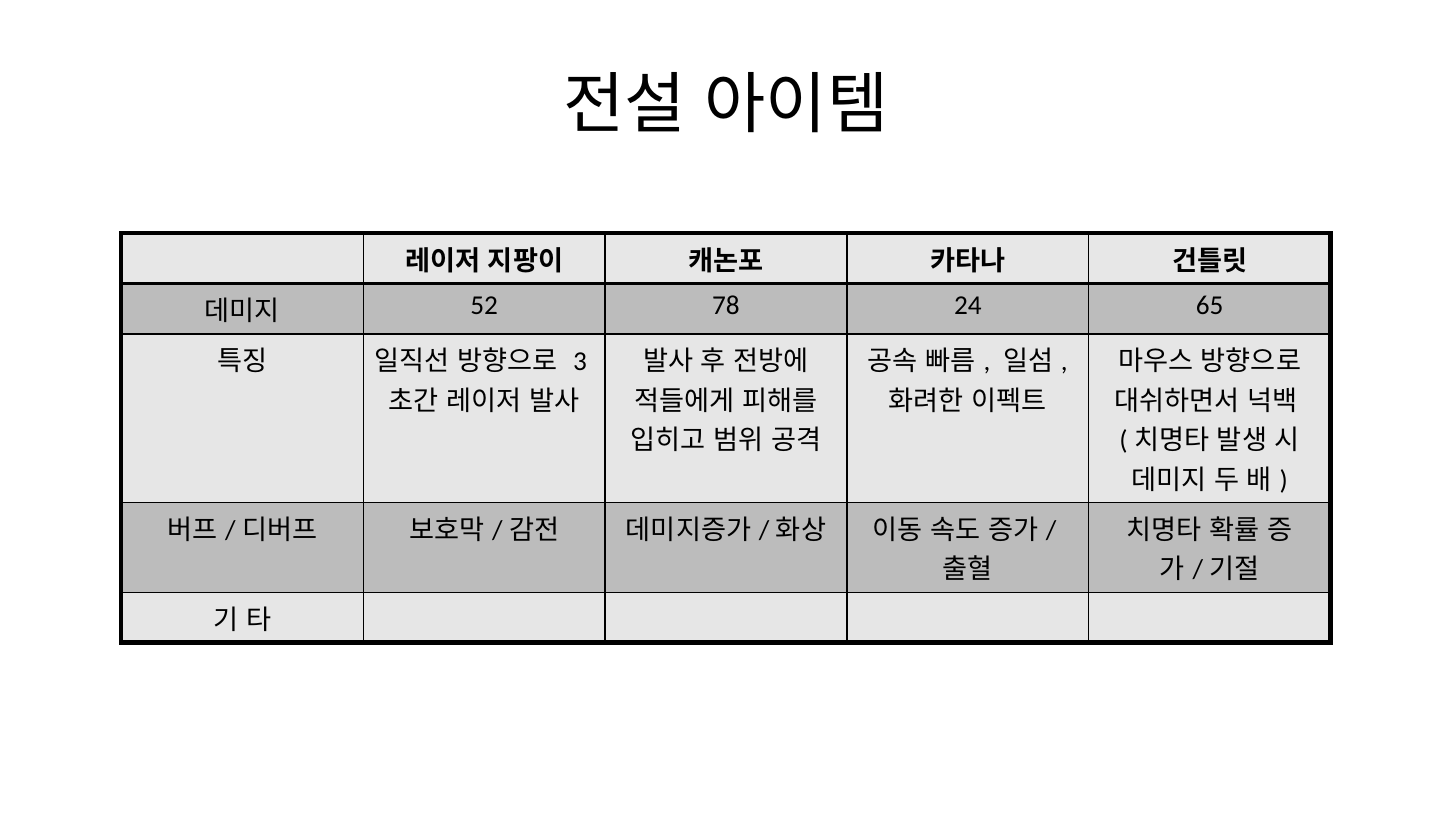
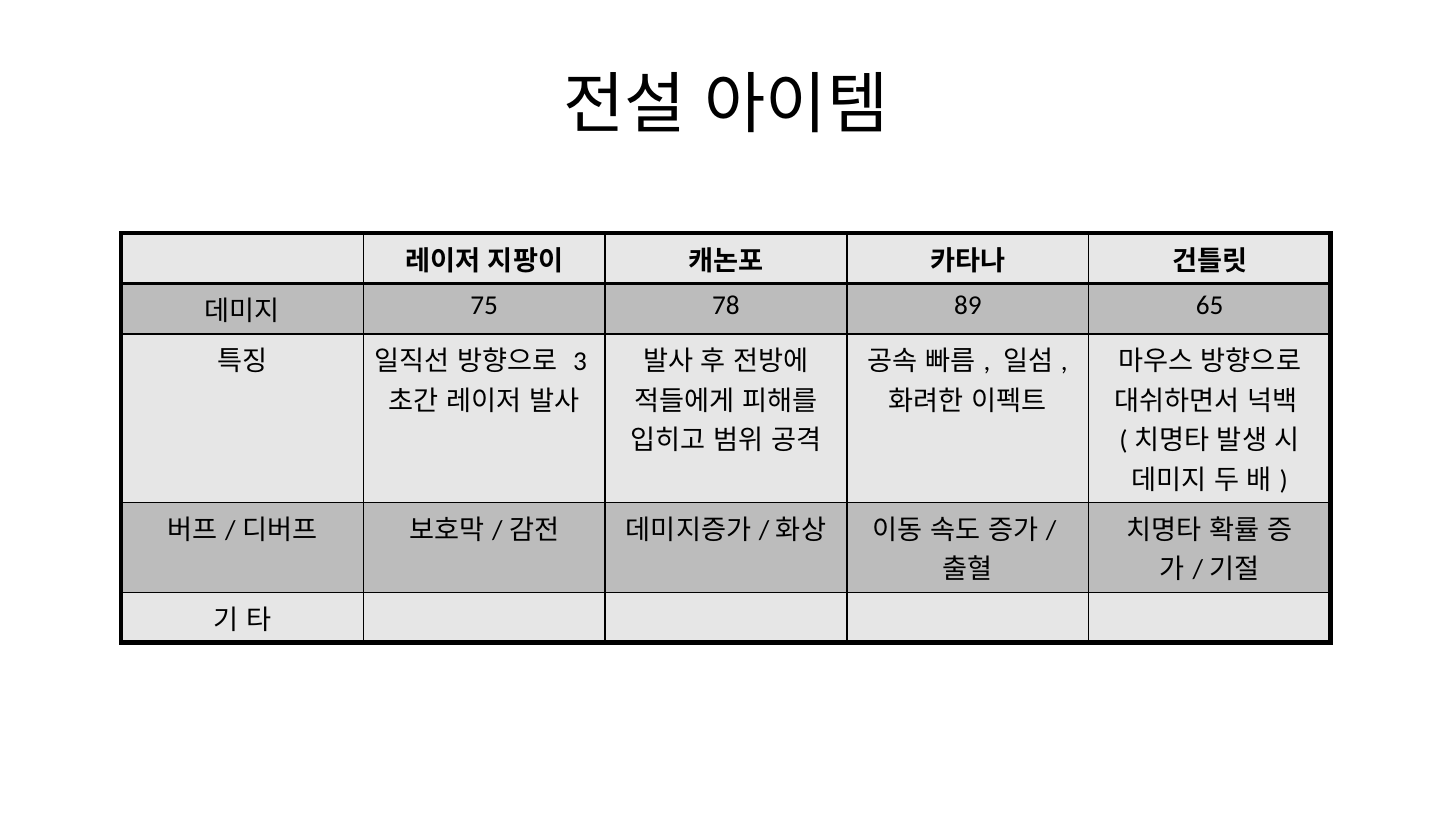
52: 52 -> 75
24: 24 -> 89
